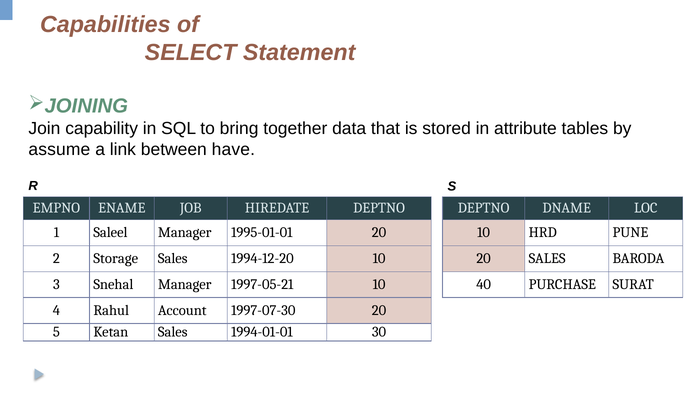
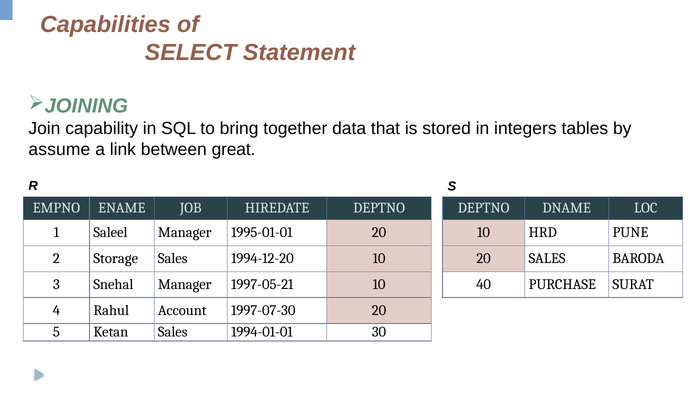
attribute: attribute -> integers
have: have -> great
